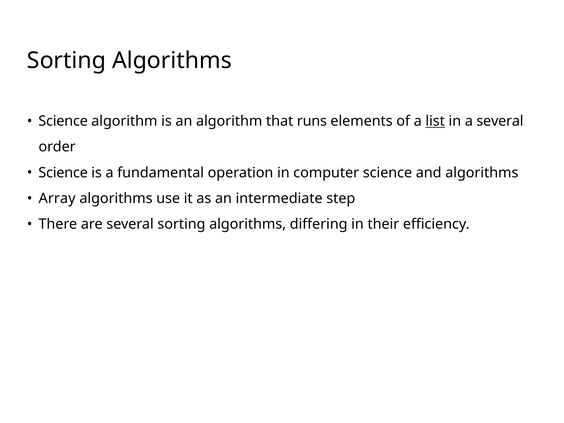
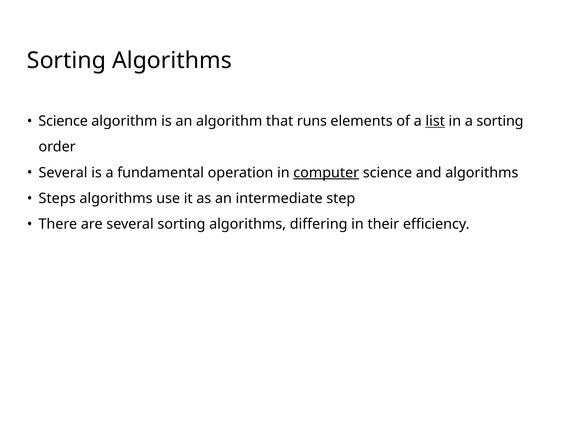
a several: several -> sorting
Science at (63, 173): Science -> Several
computer underline: none -> present
Array: Array -> Steps
